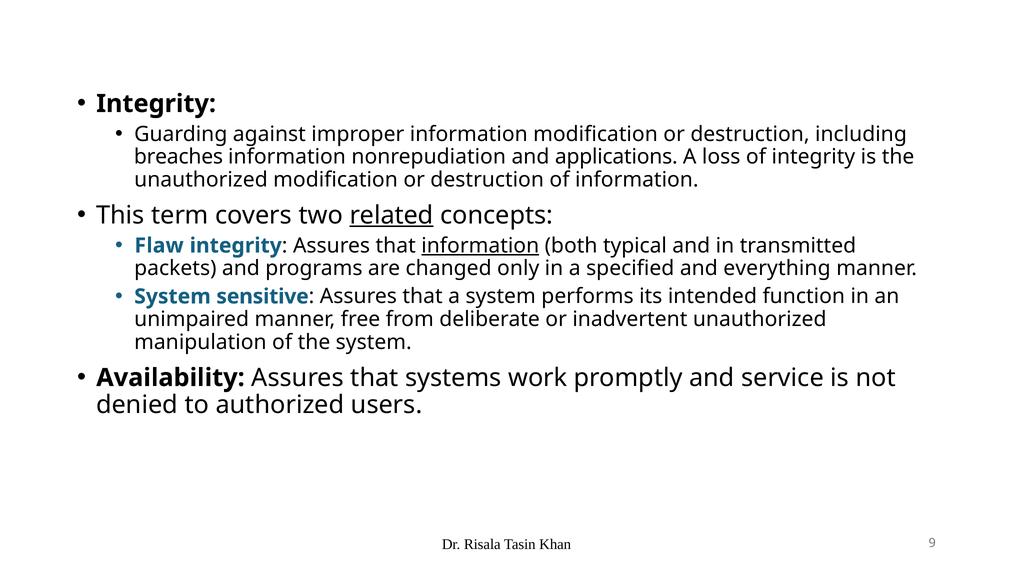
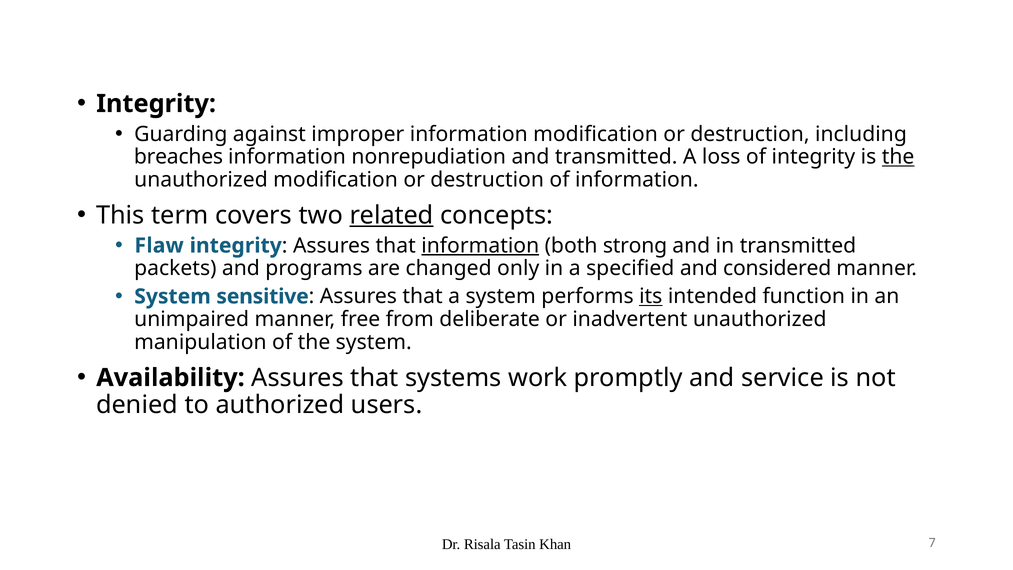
and applications: applications -> transmitted
the at (898, 157) underline: none -> present
typical: typical -> strong
everything: everything -> considered
its underline: none -> present
9: 9 -> 7
